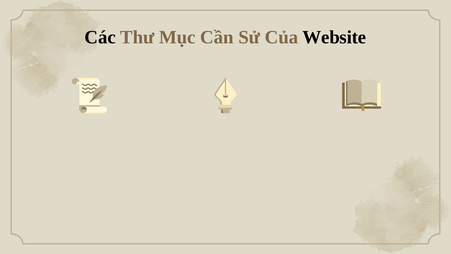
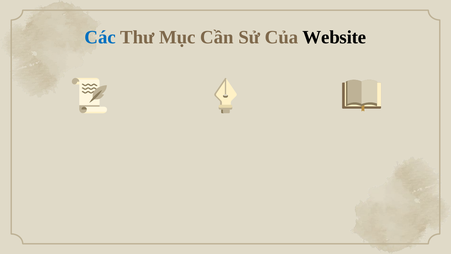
Các colour: black -> blue
